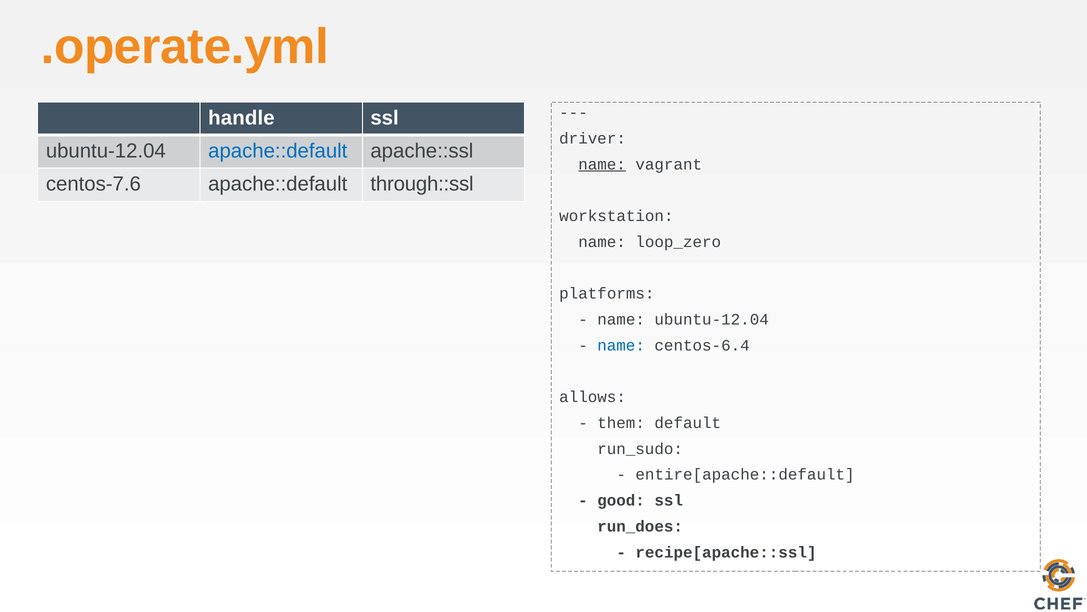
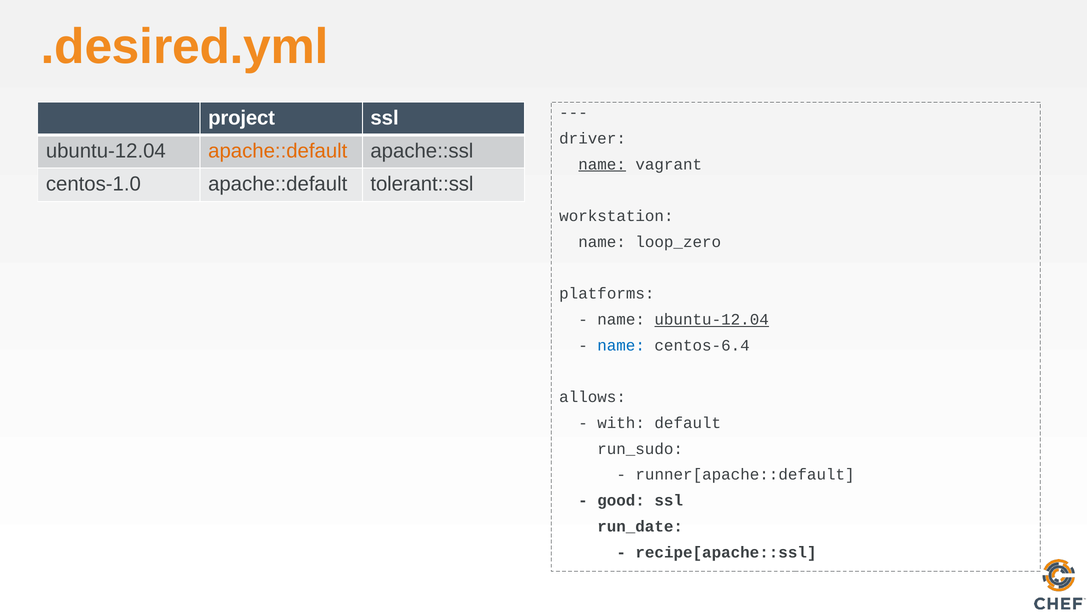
.operate.yml: .operate.yml -> .desired.yml
handle: handle -> project
apache::default at (278, 151) colour: blue -> orange
centos-7.6: centos-7.6 -> centos-1.0
through::ssl: through::ssl -> tolerant::ssl
ubuntu-12.04 at (712, 319) underline: none -> present
them: them -> with
entire[apache::default: entire[apache::default -> runner[apache::default
run_does: run_does -> run_date
